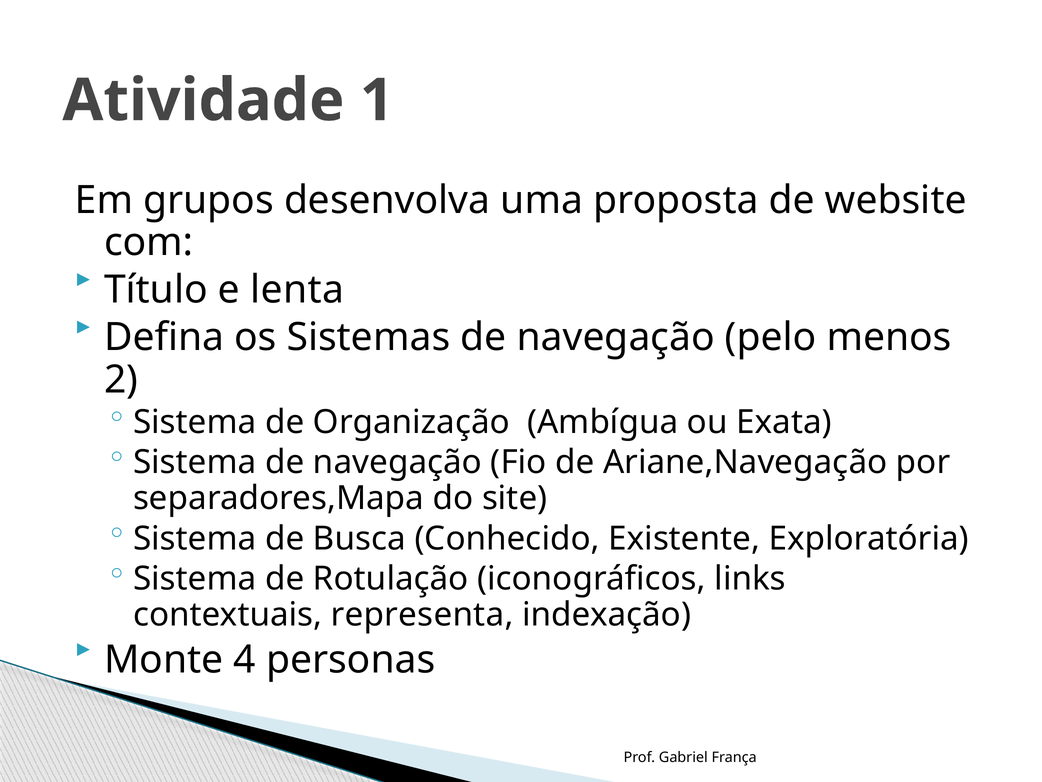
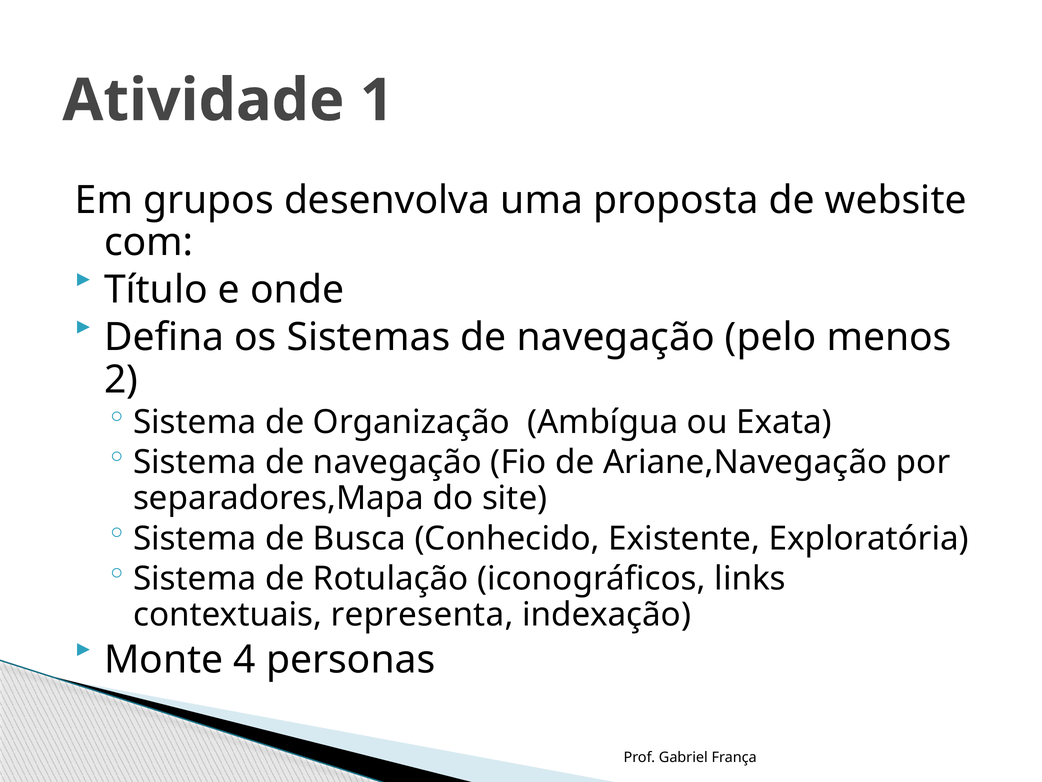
lenta: lenta -> onde
